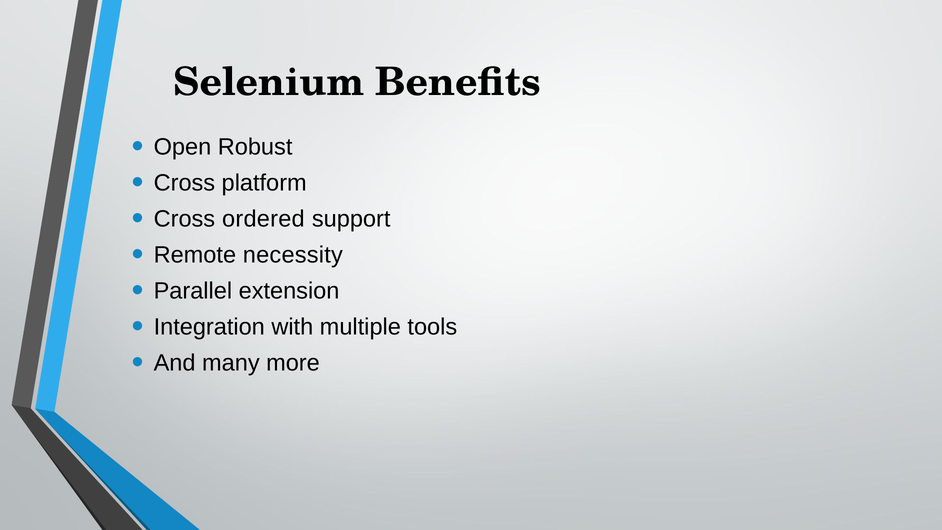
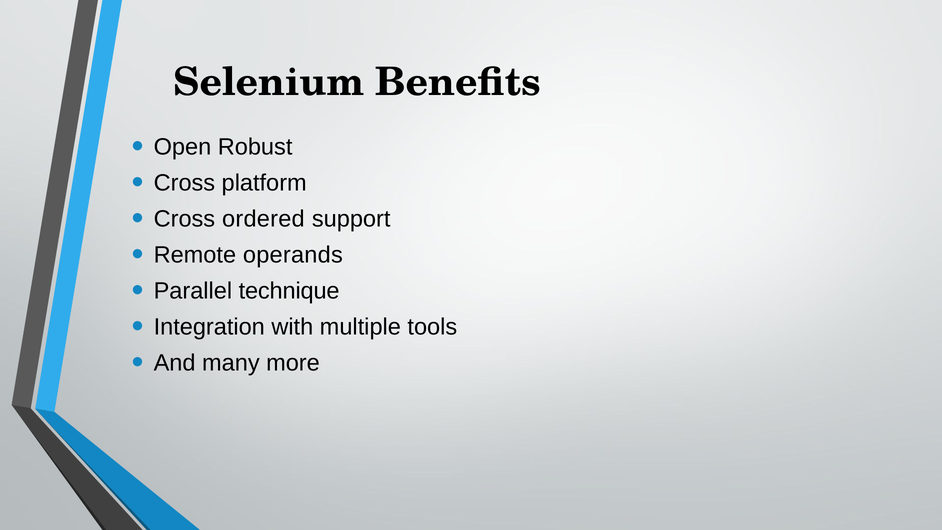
necessity: necessity -> operands
extension: extension -> technique
